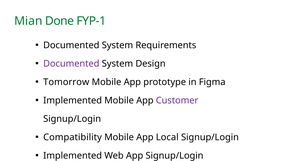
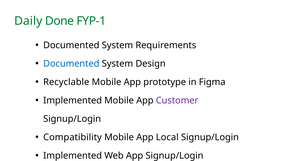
Mian: Mian -> Daily
Documented at (71, 64) colour: purple -> blue
Tomorrow: Tomorrow -> Recyclable
